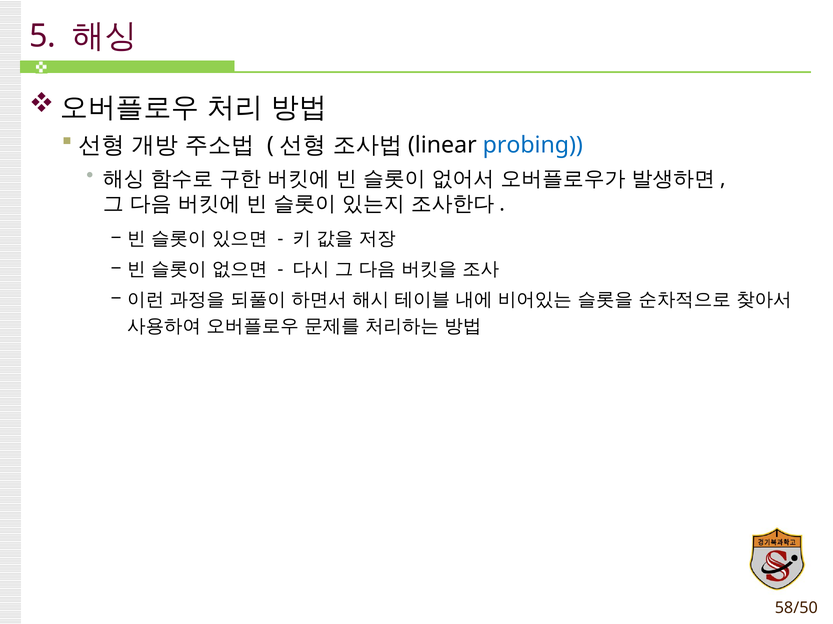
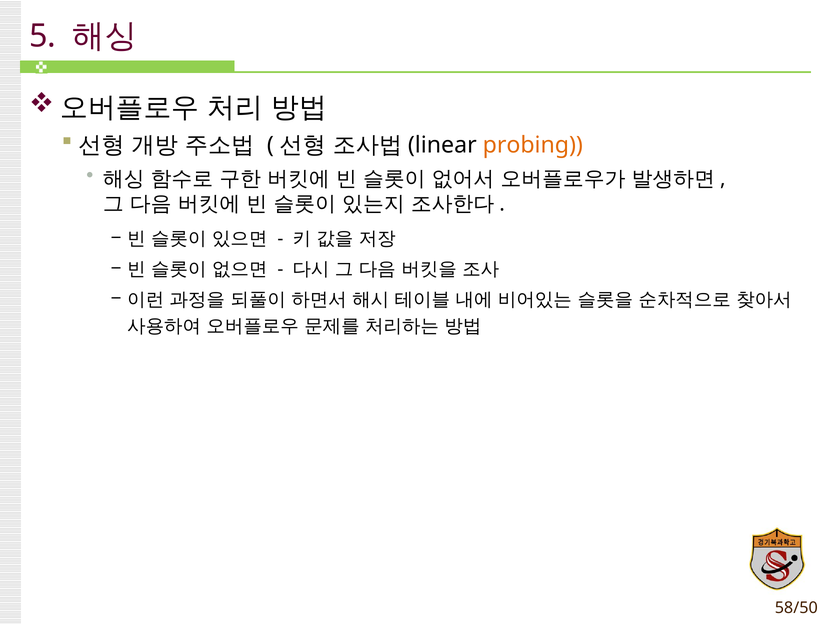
probing colour: blue -> orange
